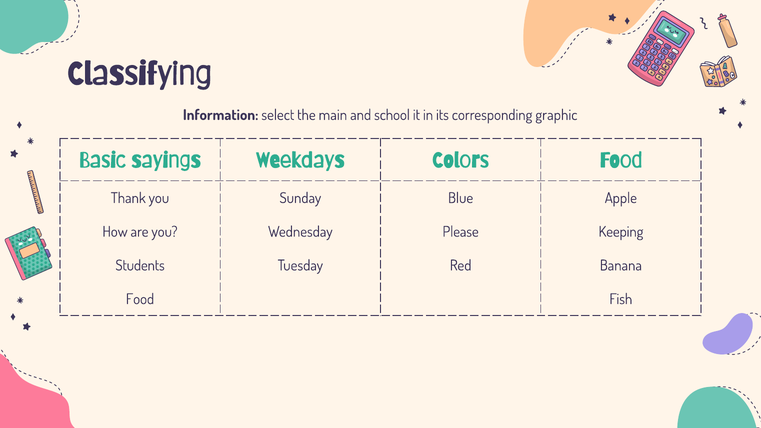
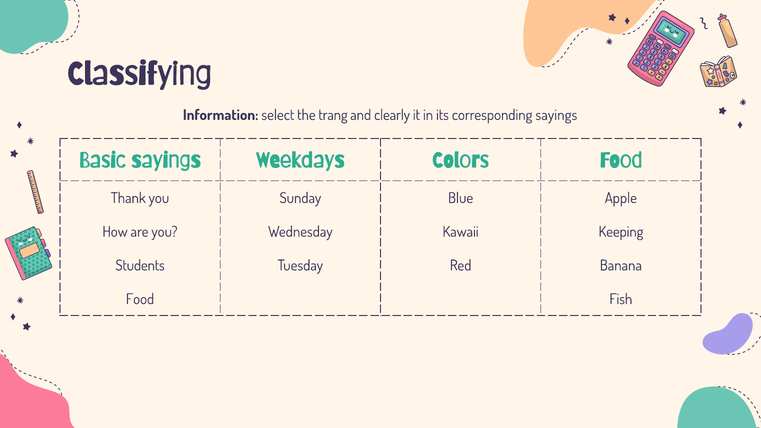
main: main -> trang
school: school -> clearly
corresponding graphic: graphic -> sayings
Please: Please -> Kawaii
